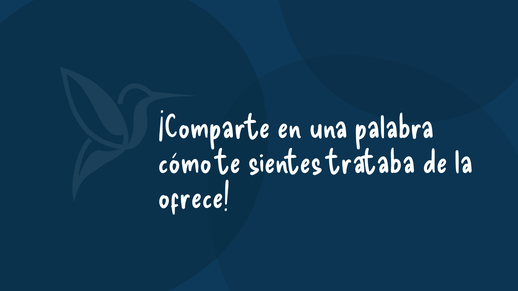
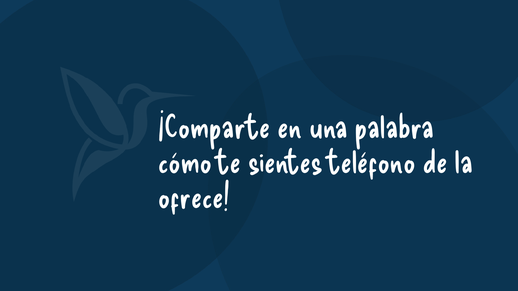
trataba: trataba -> teléfono
